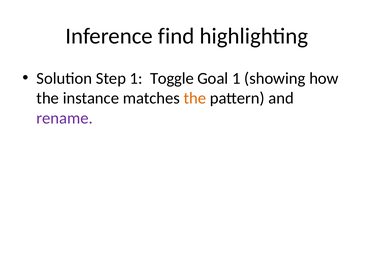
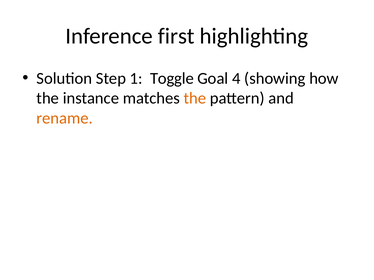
find: find -> first
Goal 1: 1 -> 4
rename colour: purple -> orange
